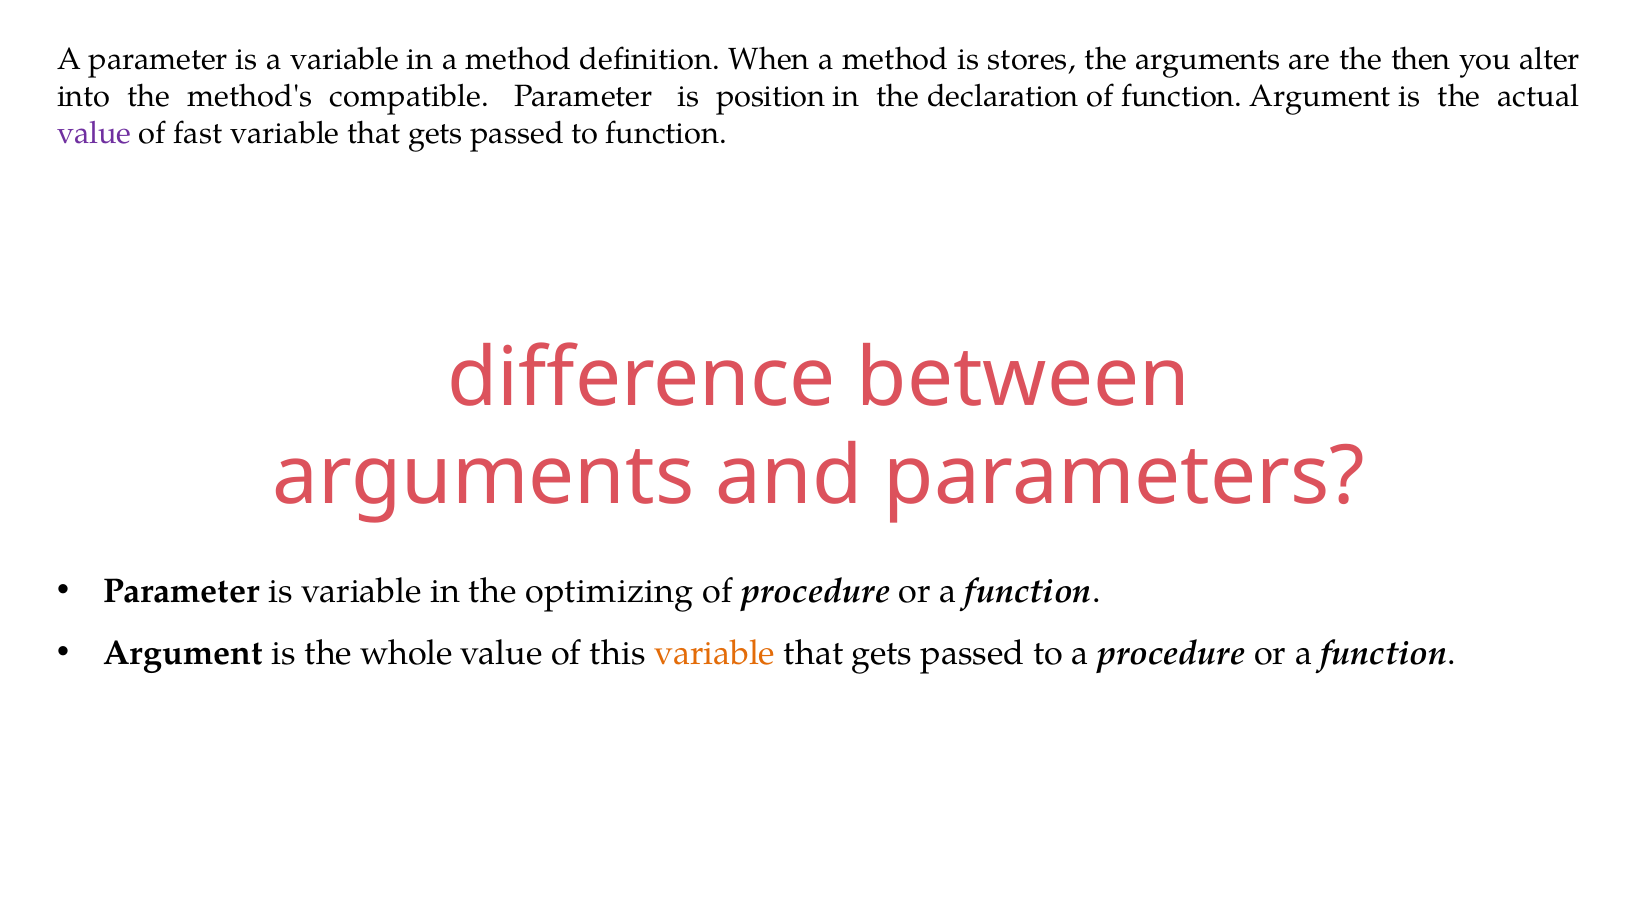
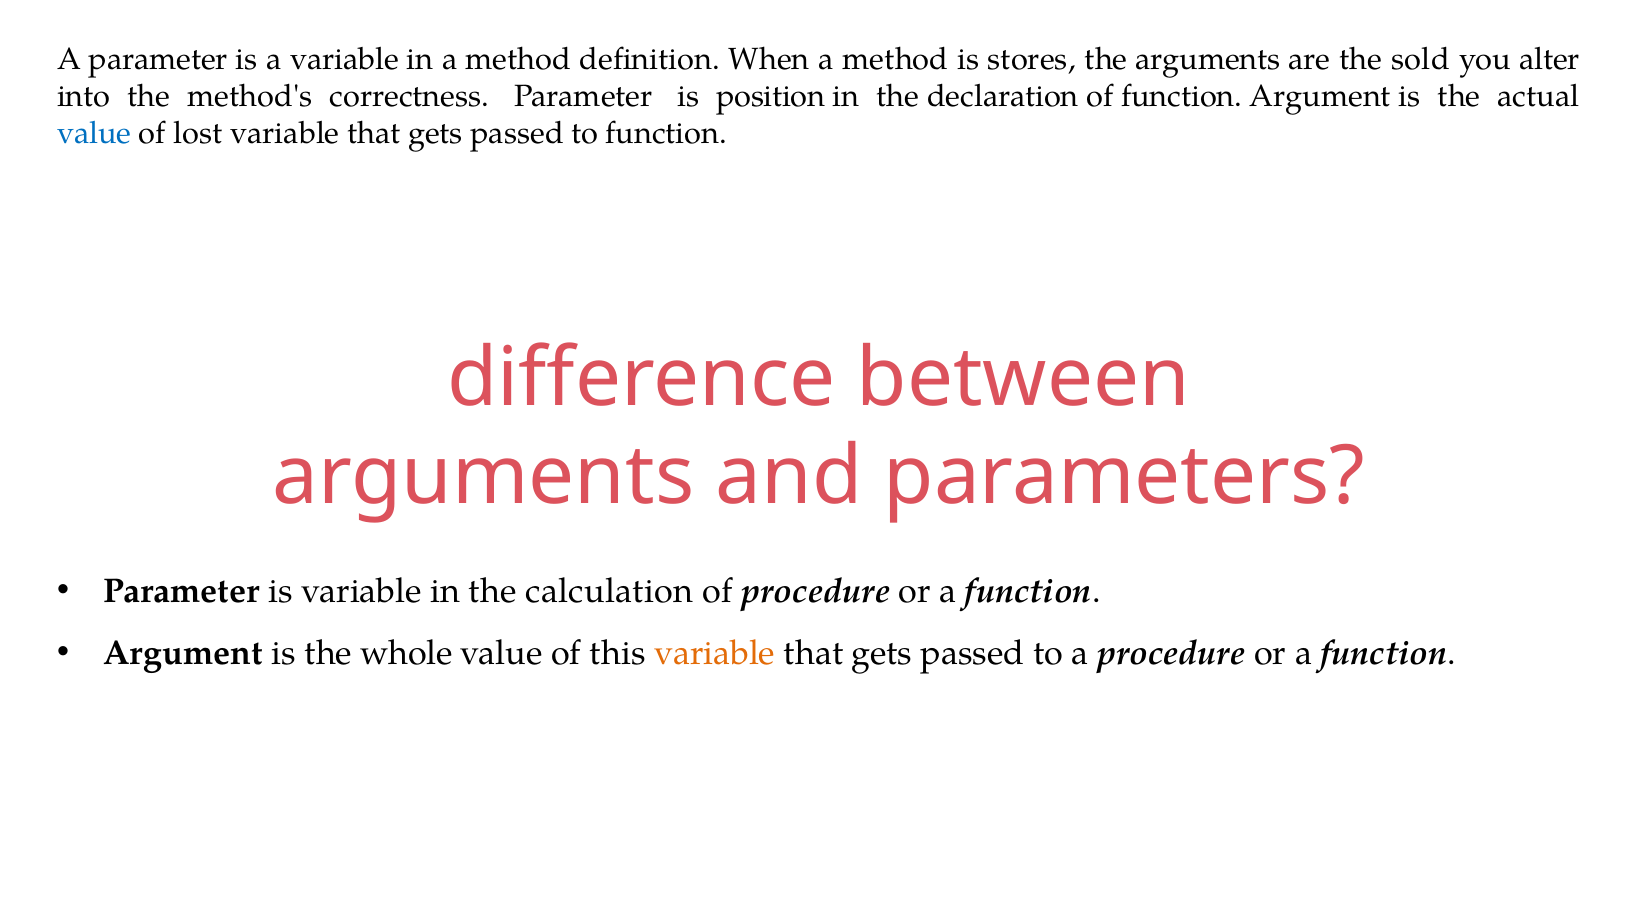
then: then -> sold
compatible: compatible -> correctness
value at (94, 134) colour: purple -> blue
fast: fast -> lost
optimizing: optimizing -> calculation
